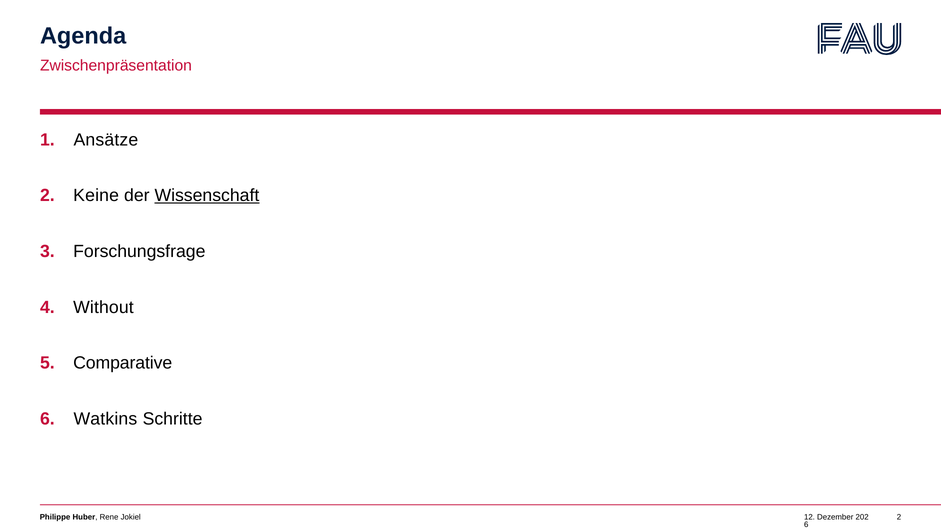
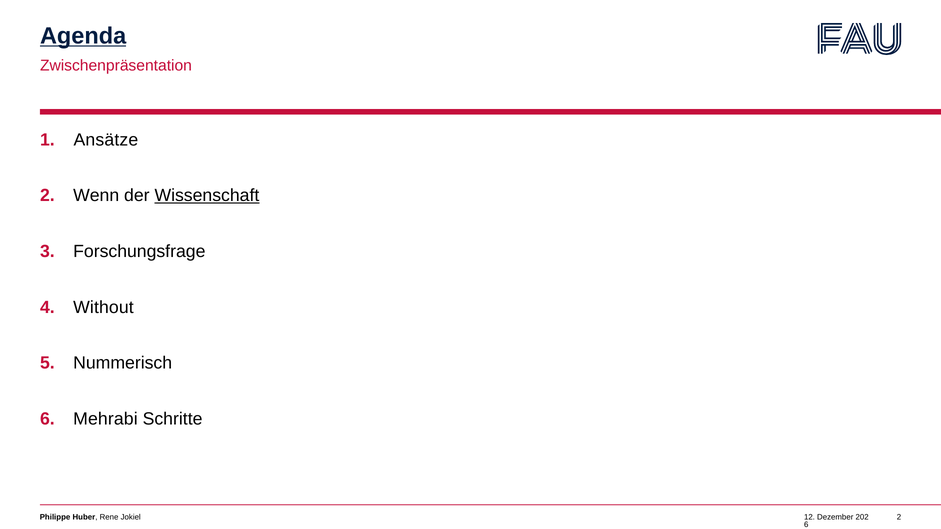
Agenda underline: none -> present
Keine: Keine -> Wenn
Comparative: Comparative -> Nummerisch
Watkins: Watkins -> Mehrabi
